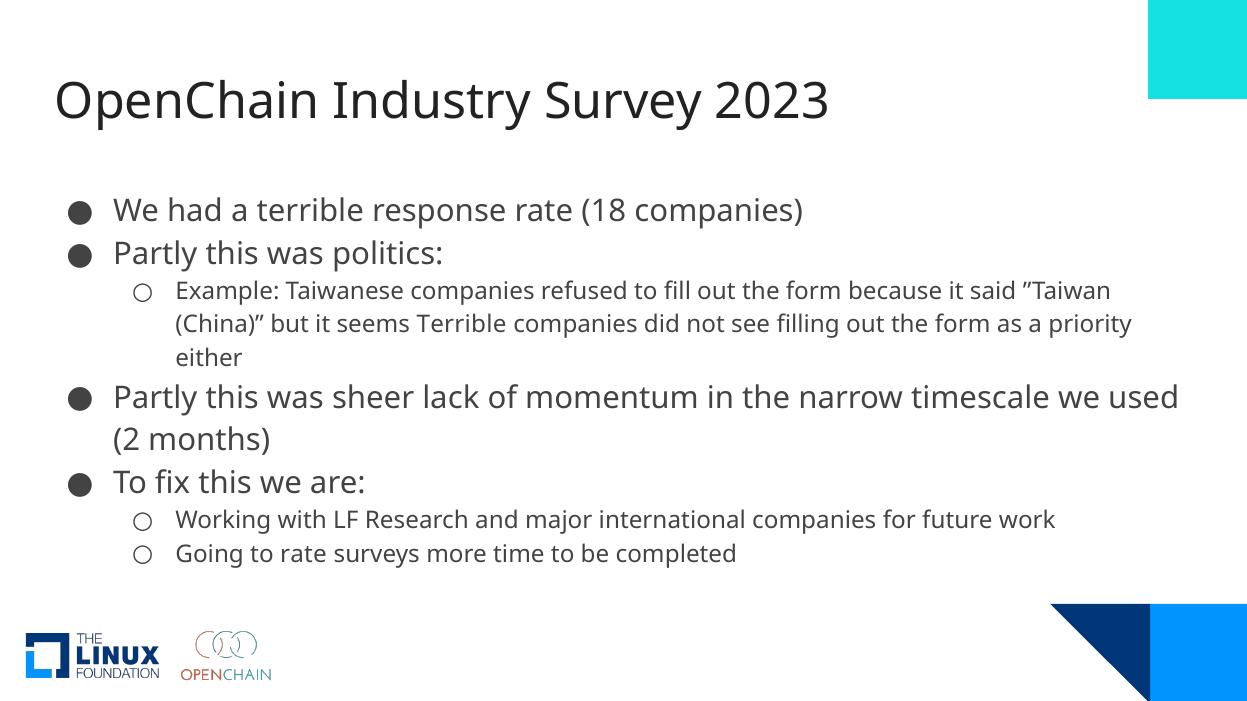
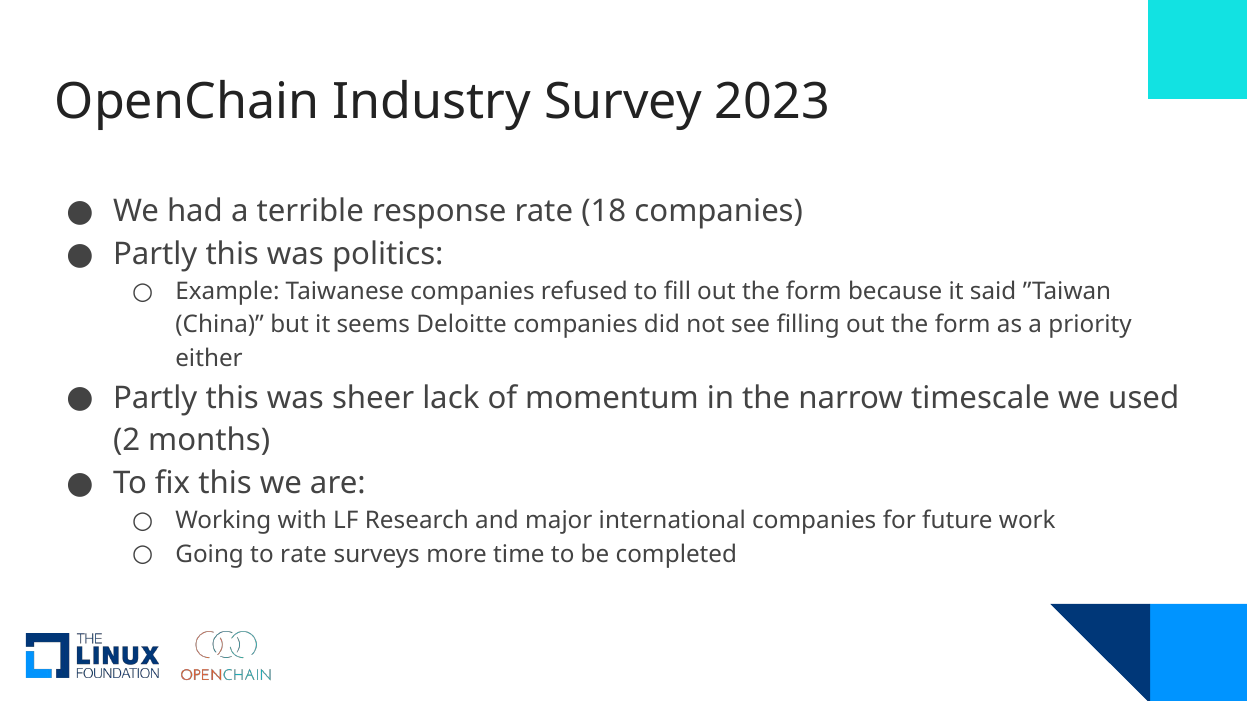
seems Terrible: Terrible -> Deloitte
